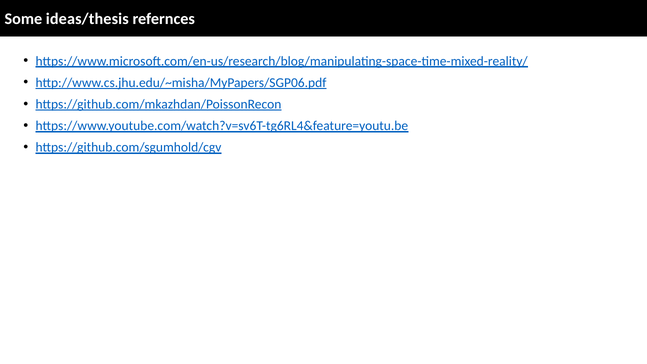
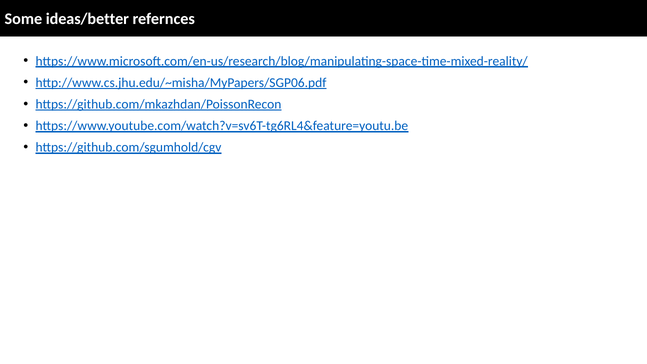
ideas/thesis: ideas/thesis -> ideas/better
